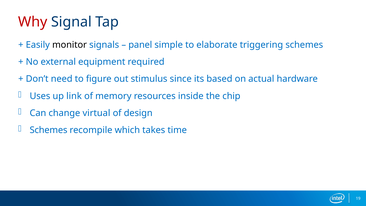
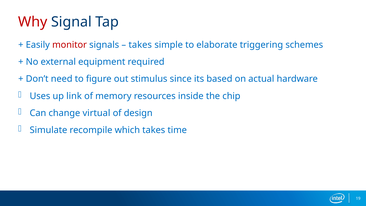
monitor colour: black -> red
panel at (140, 45): panel -> takes
Schemes at (49, 130): Schemes -> Simulate
